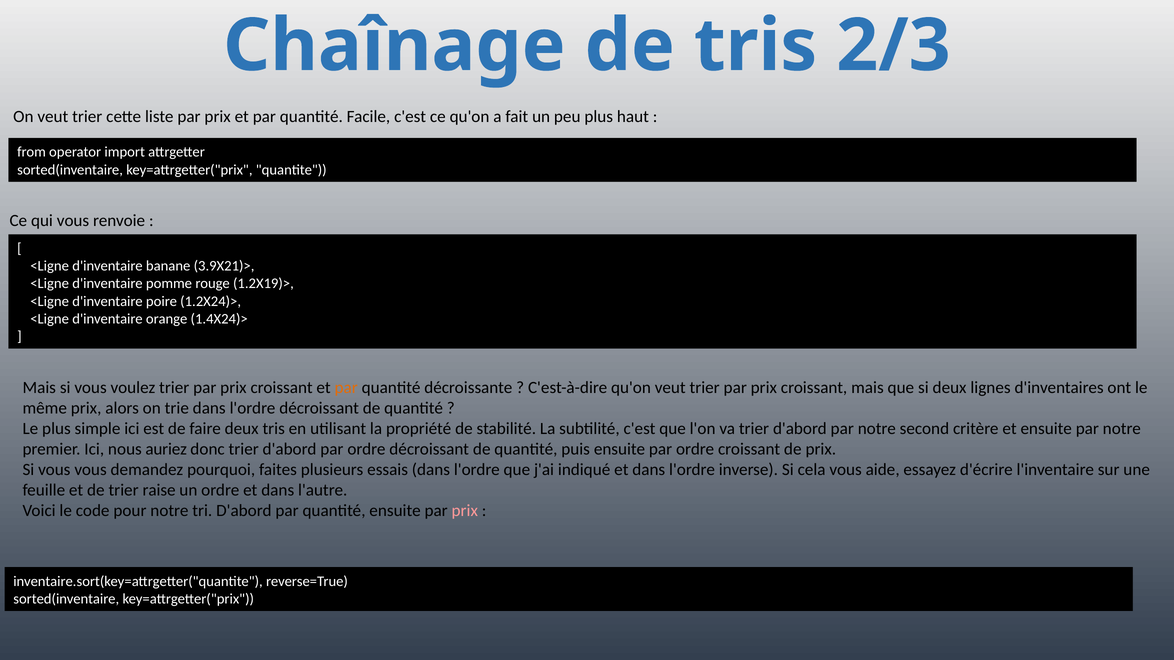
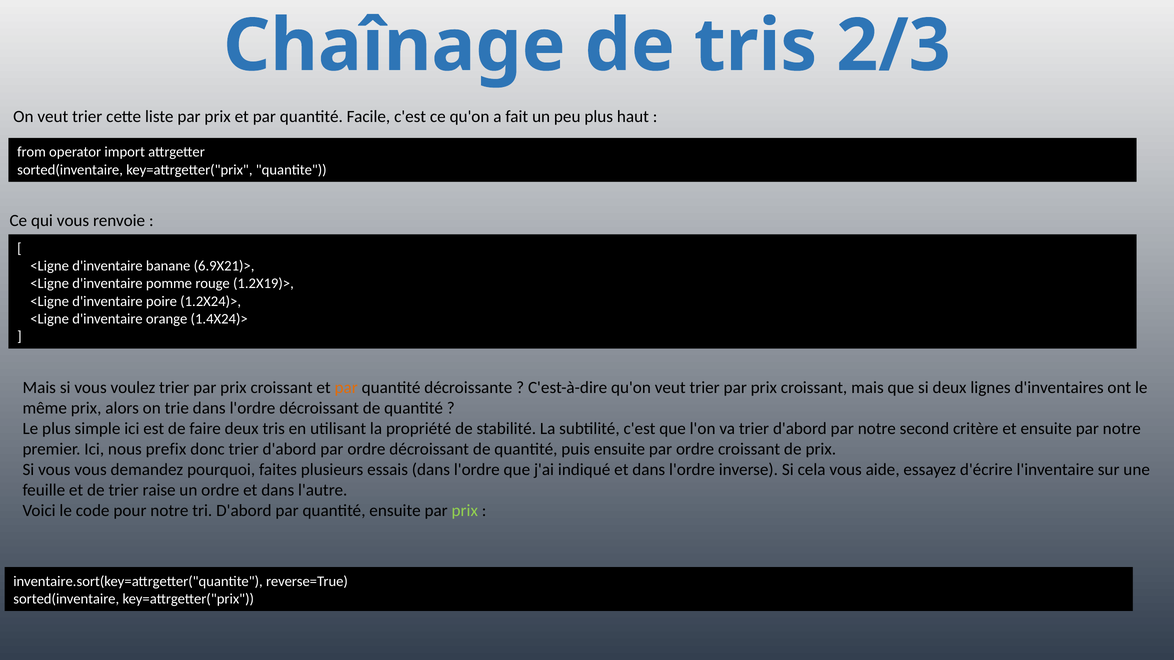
3.9X21)>: 3.9X21)> -> 6.9X21)>
auriez: auriez -> prefix
prix at (465, 511) colour: pink -> light green
